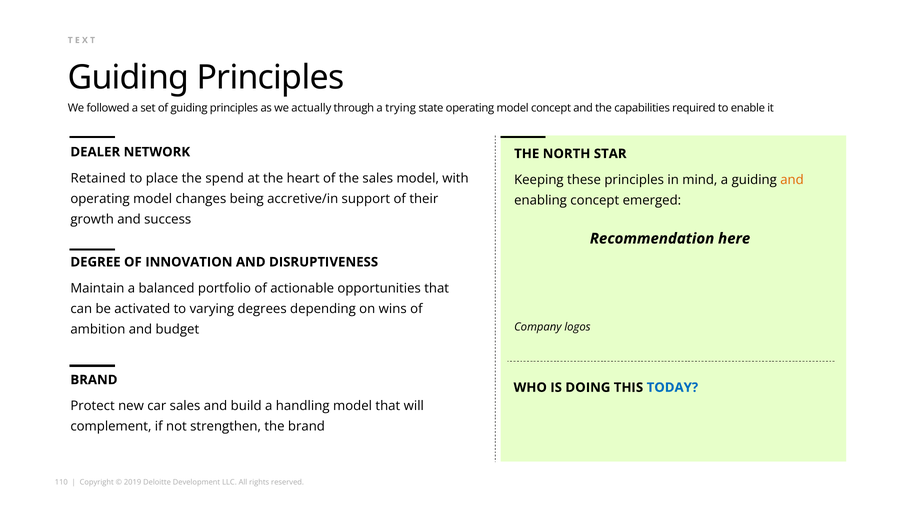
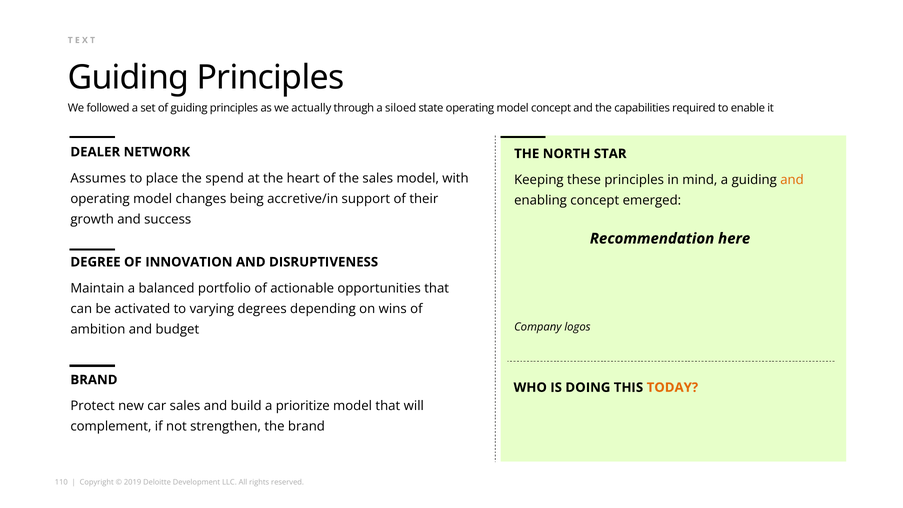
trying: trying -> siloed
Retained: Retained -> Assumes
TODAY colour: blue -> orange
handling: handling -> prioritize
